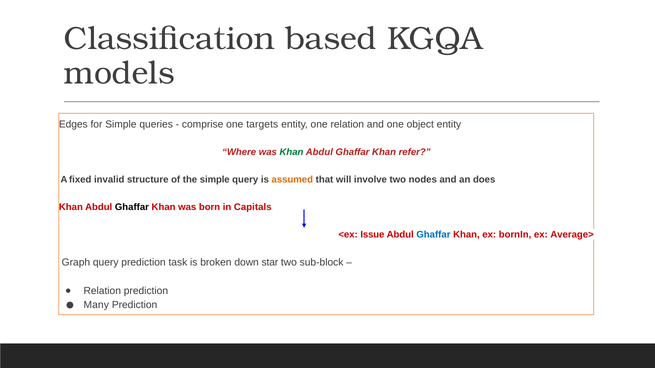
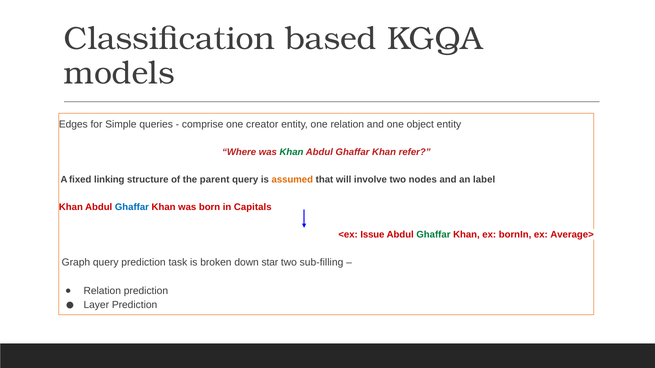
targets: targets -> creator
invalid: invalid -> linking
the simple: simple -> parent
does: does -> label
Ghaffar at (132, 207) colour: black -> blue
Ghaffar at (433, 235) colour: blue -> green
sub-block: sub-block -> sub-filling
Many: Many -> Layer
